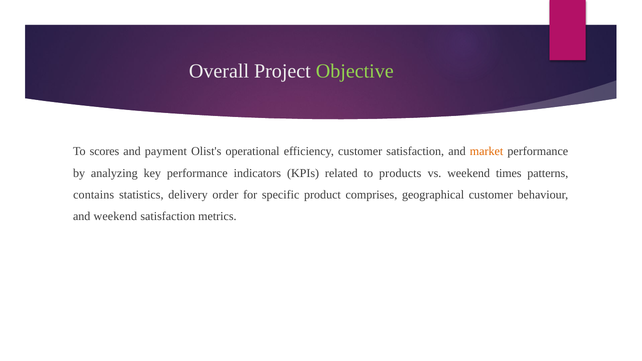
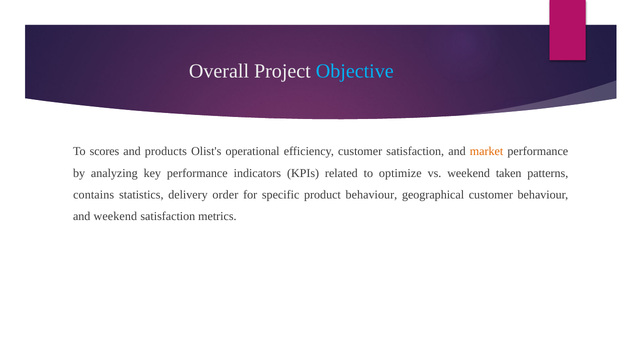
Objective colour: light green -> light blue
payment: payment -> products
products: products -> optimize
times: times -> taken
product comprises: comprises -> behaviour
